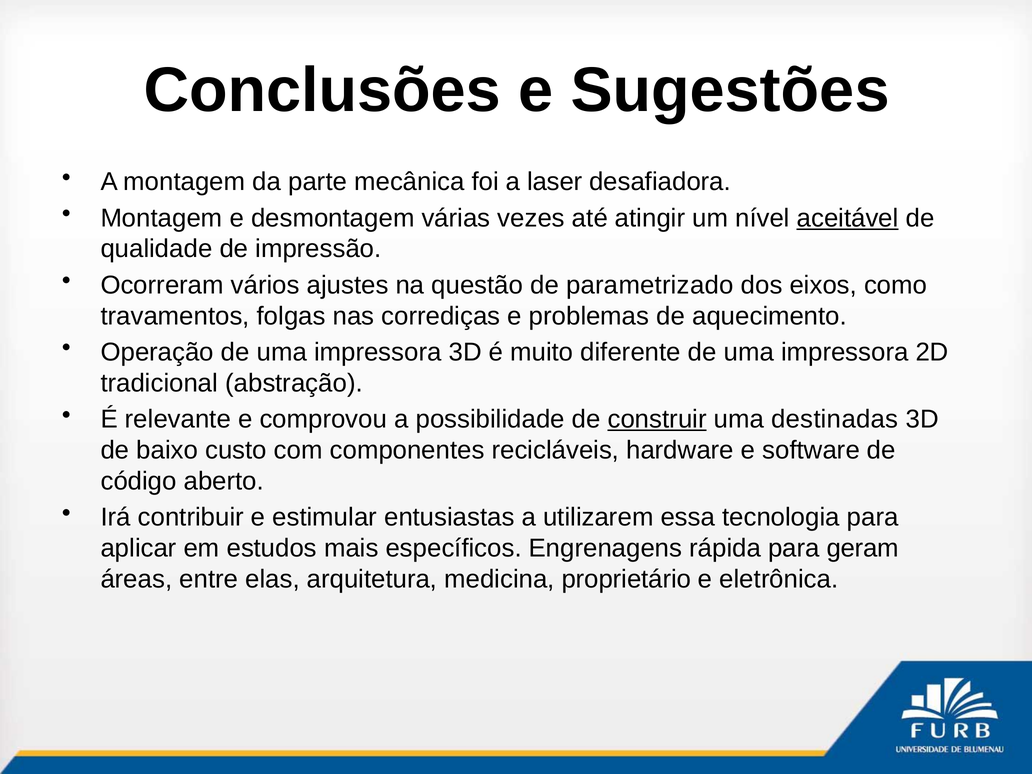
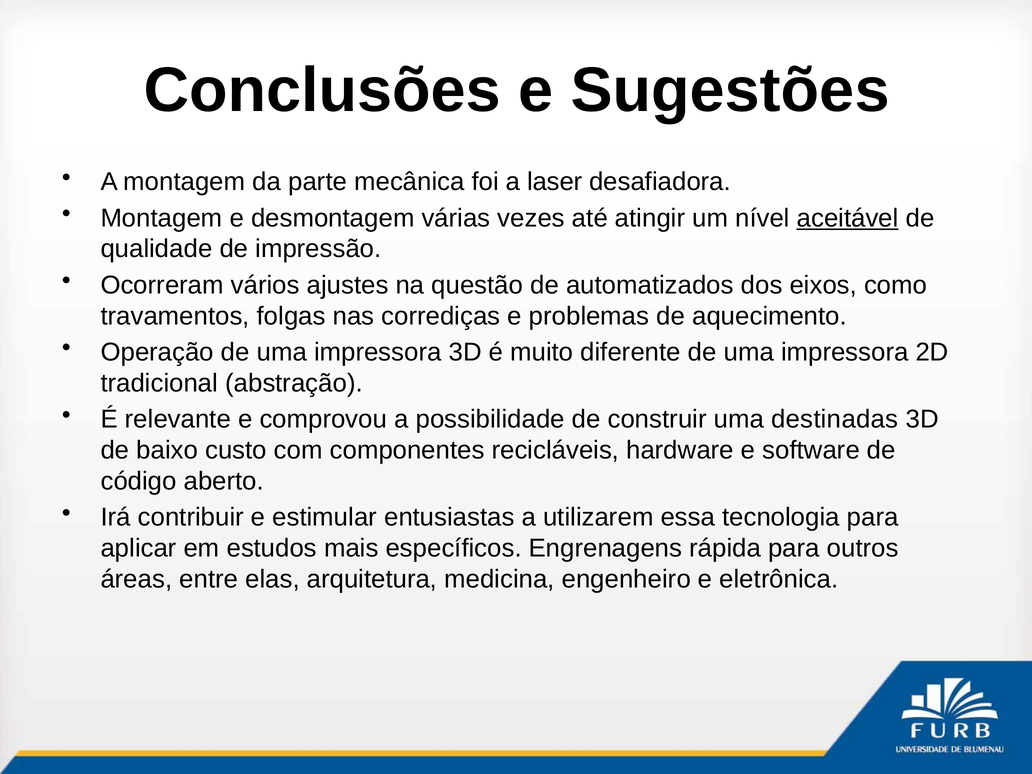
parametrizado: parametrizado -> automatizados
construir underline: present -> none
geram: geram -> outros
proprietário: proprietário -> engenheiro
